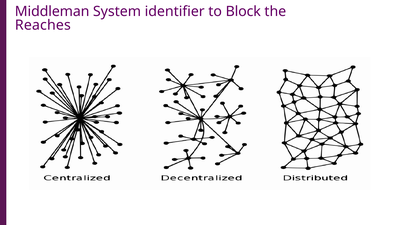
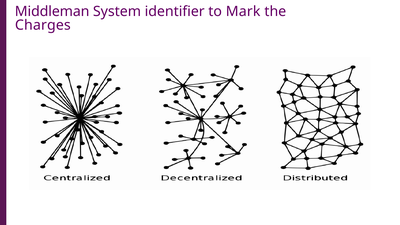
Block: Block -> Mark
Reaches: Reaches -> Charges
